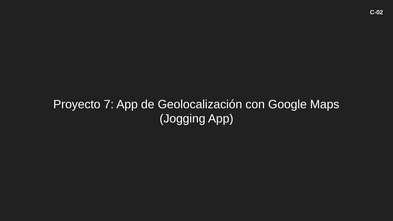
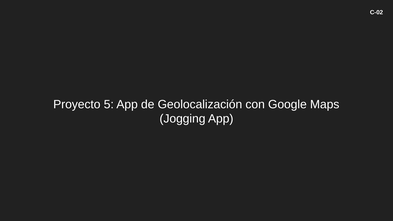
7: 7 -> 5
